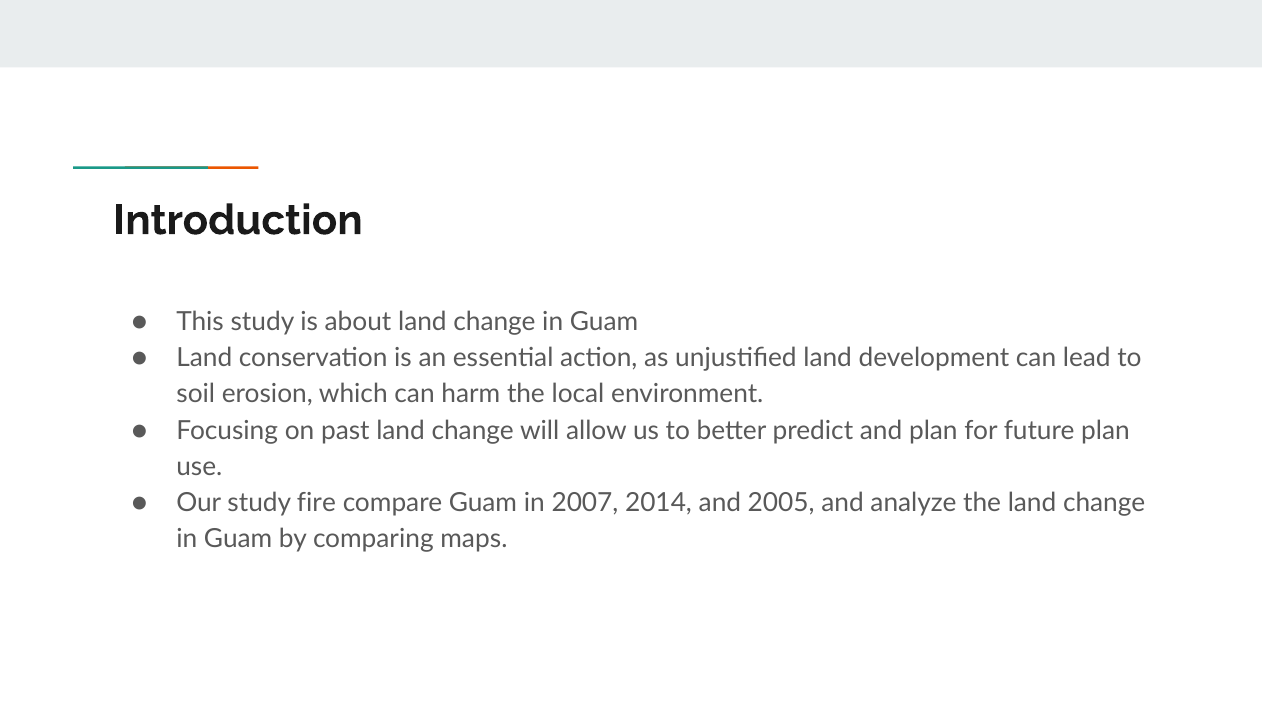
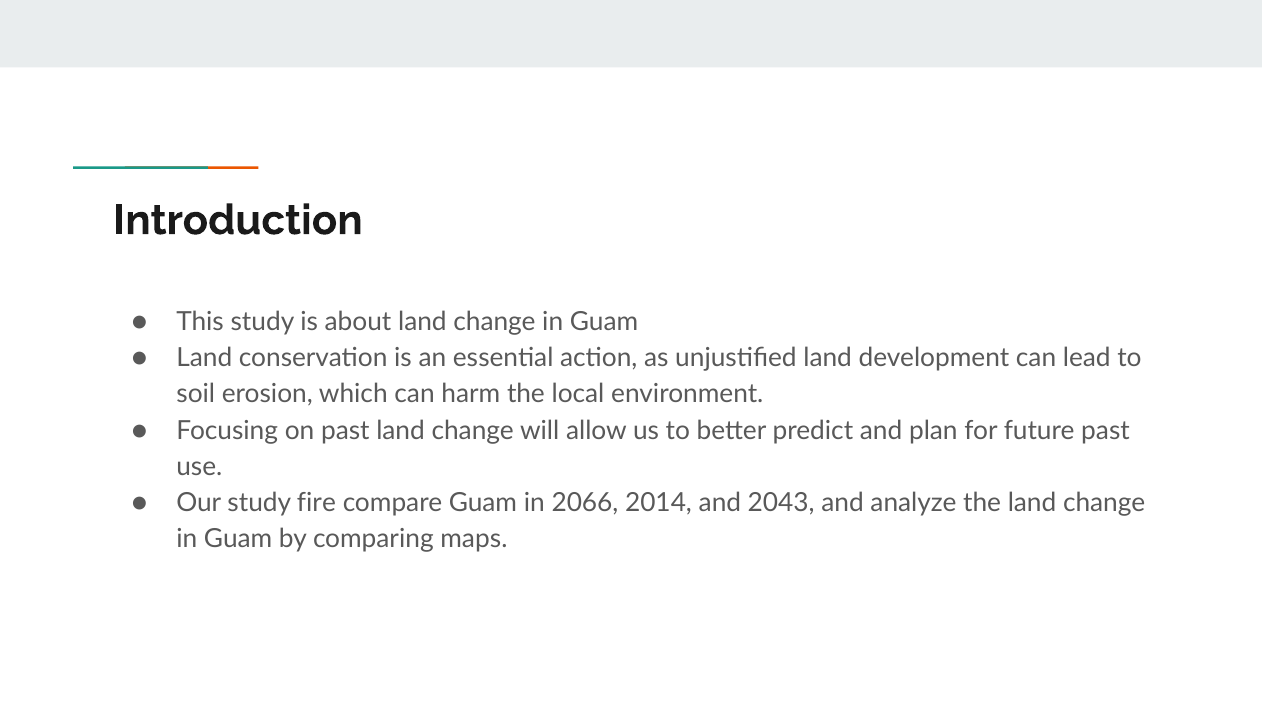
future plan: plan -> past
2007: 2007 -> 2066
2005: 2005 -> 2043
